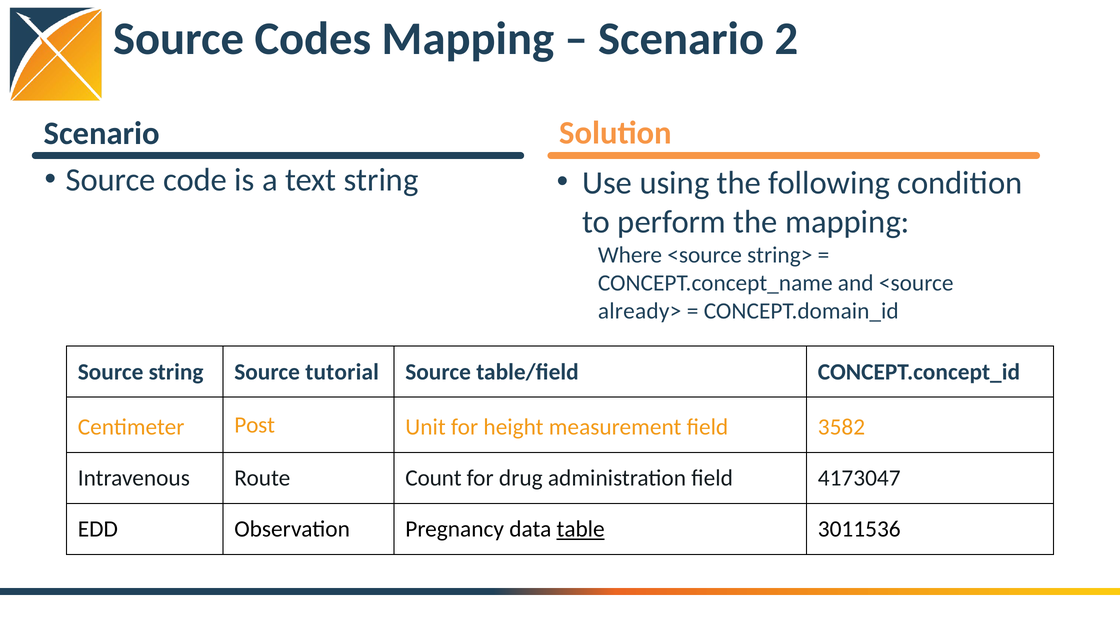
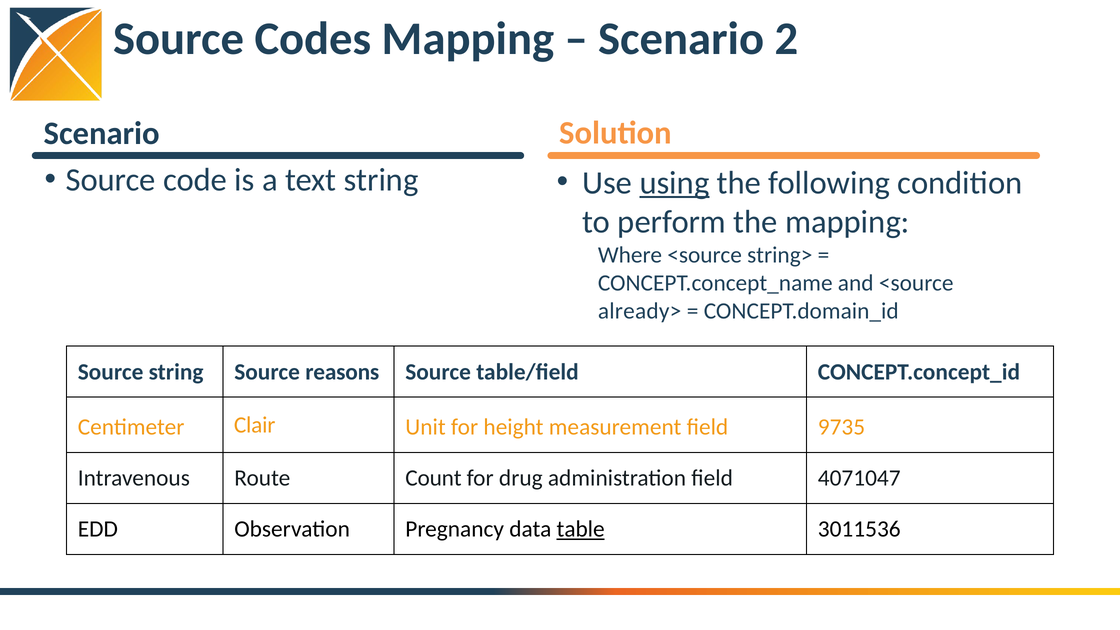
using underline: none -> present
tutorial: tutorial -> reasons
Post: Post -> Clair
3582: 3582 -> 9735
4173047: 4173047 -> 4071047
